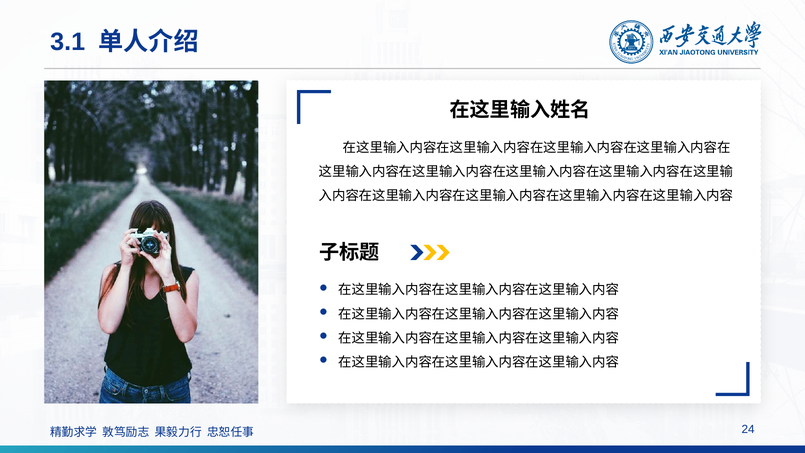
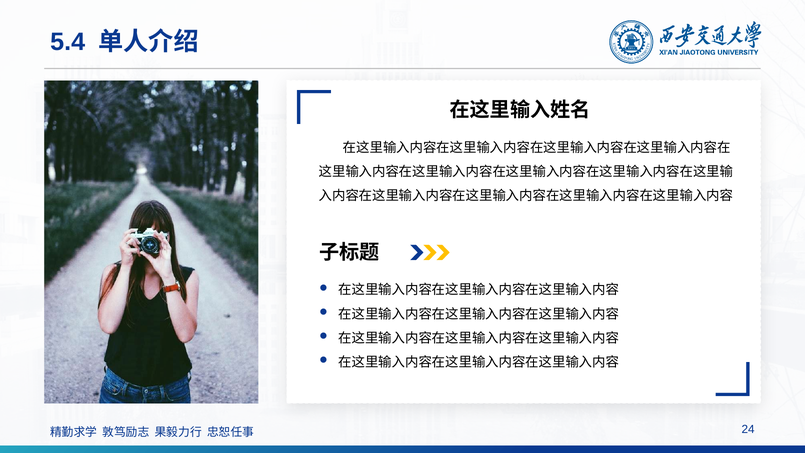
3.1: 3.1 -> 5.4
